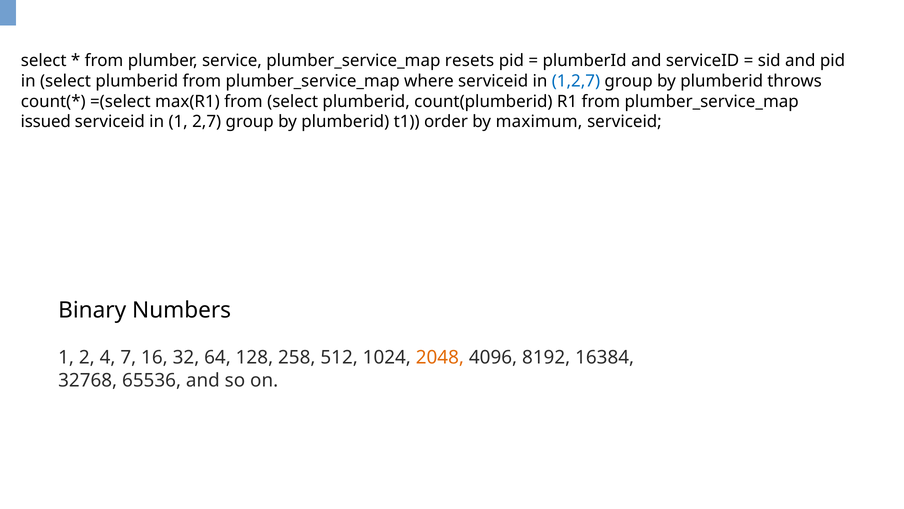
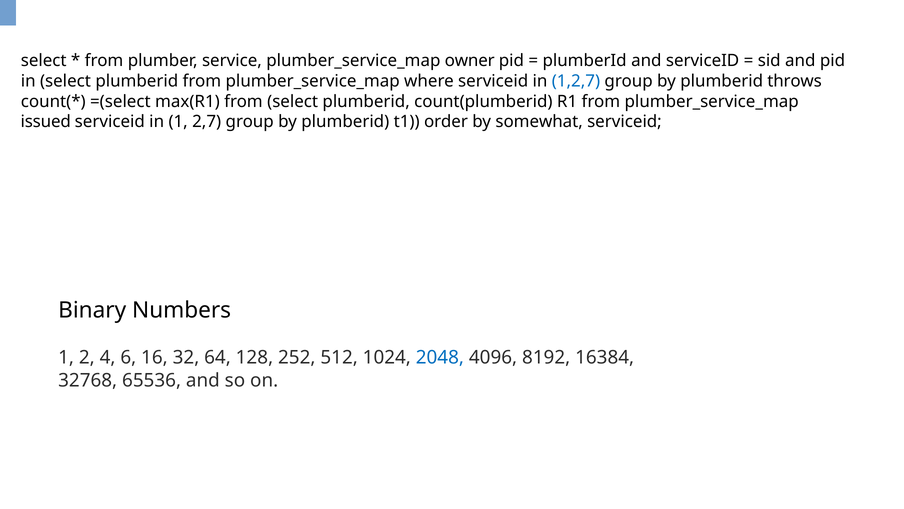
resets: resets -> owner
maximum: maximum -> somewhat
7: 7 -> 6
258: 258 -> 252
2048 colour: orange -> blue
